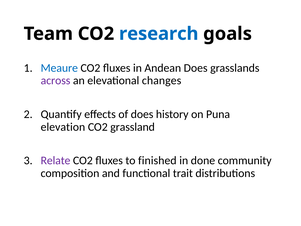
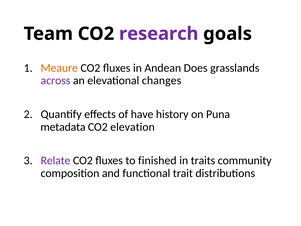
research colour: blue -> purple
Meaure colour: blue -> orange
of does: does -> have
elevation: elevation -> metadata
grassland: grassland -> elevation
done: done -> traits
